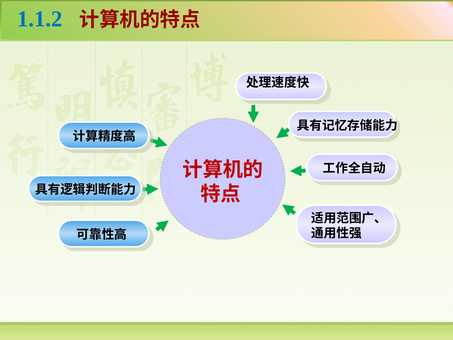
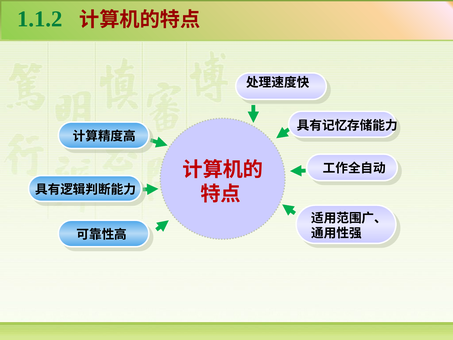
1.1.2 colour: blue -> green
